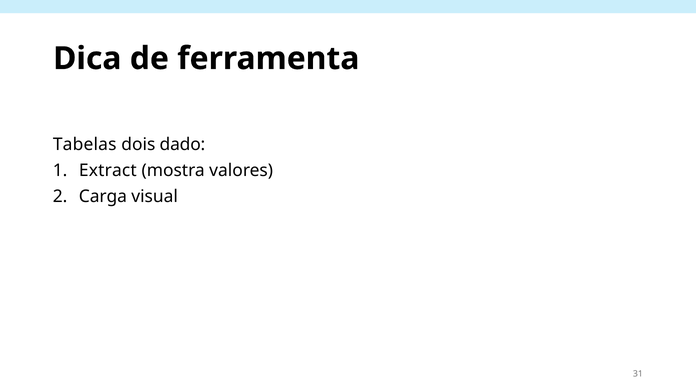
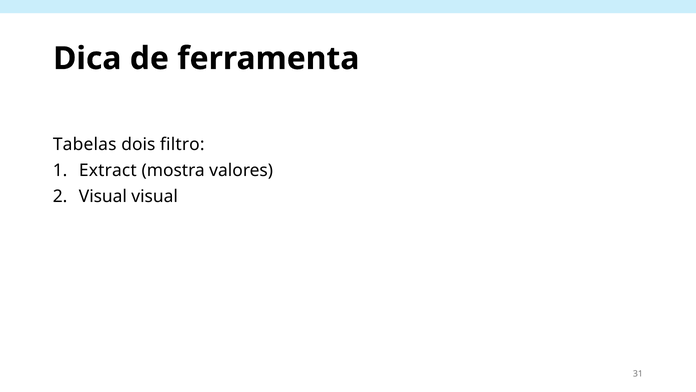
dado: dado -> filtro
Carga at (103, 196): Carga -> Visual
